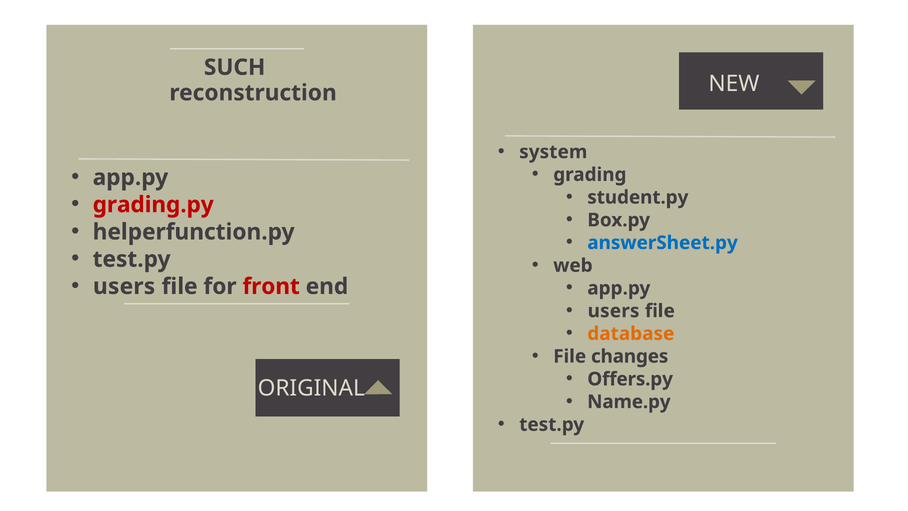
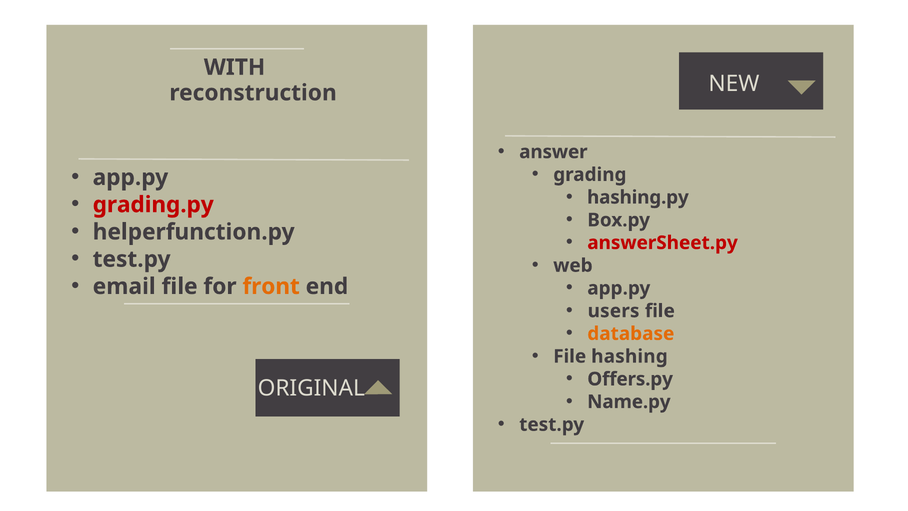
SUCH: SUCH -> WITH
system: system -> answer
student.py: student.py -> hashing.py
answerSheet.py colour: blue -> red
users at (124, 286): users -> email
front colour: red -> orange
changes: changes -> hashing
